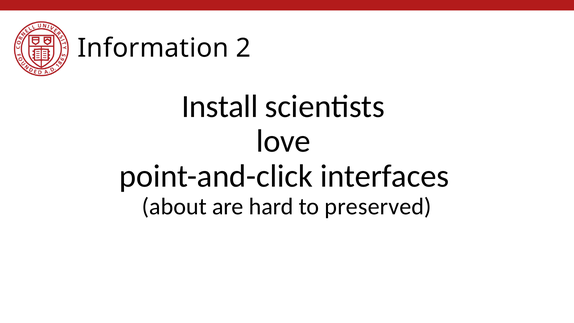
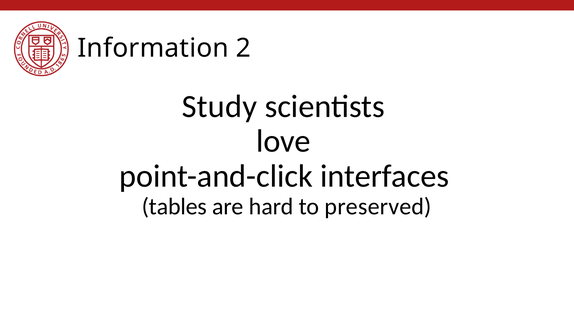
Install: Install -> Study
about: about -> tables
